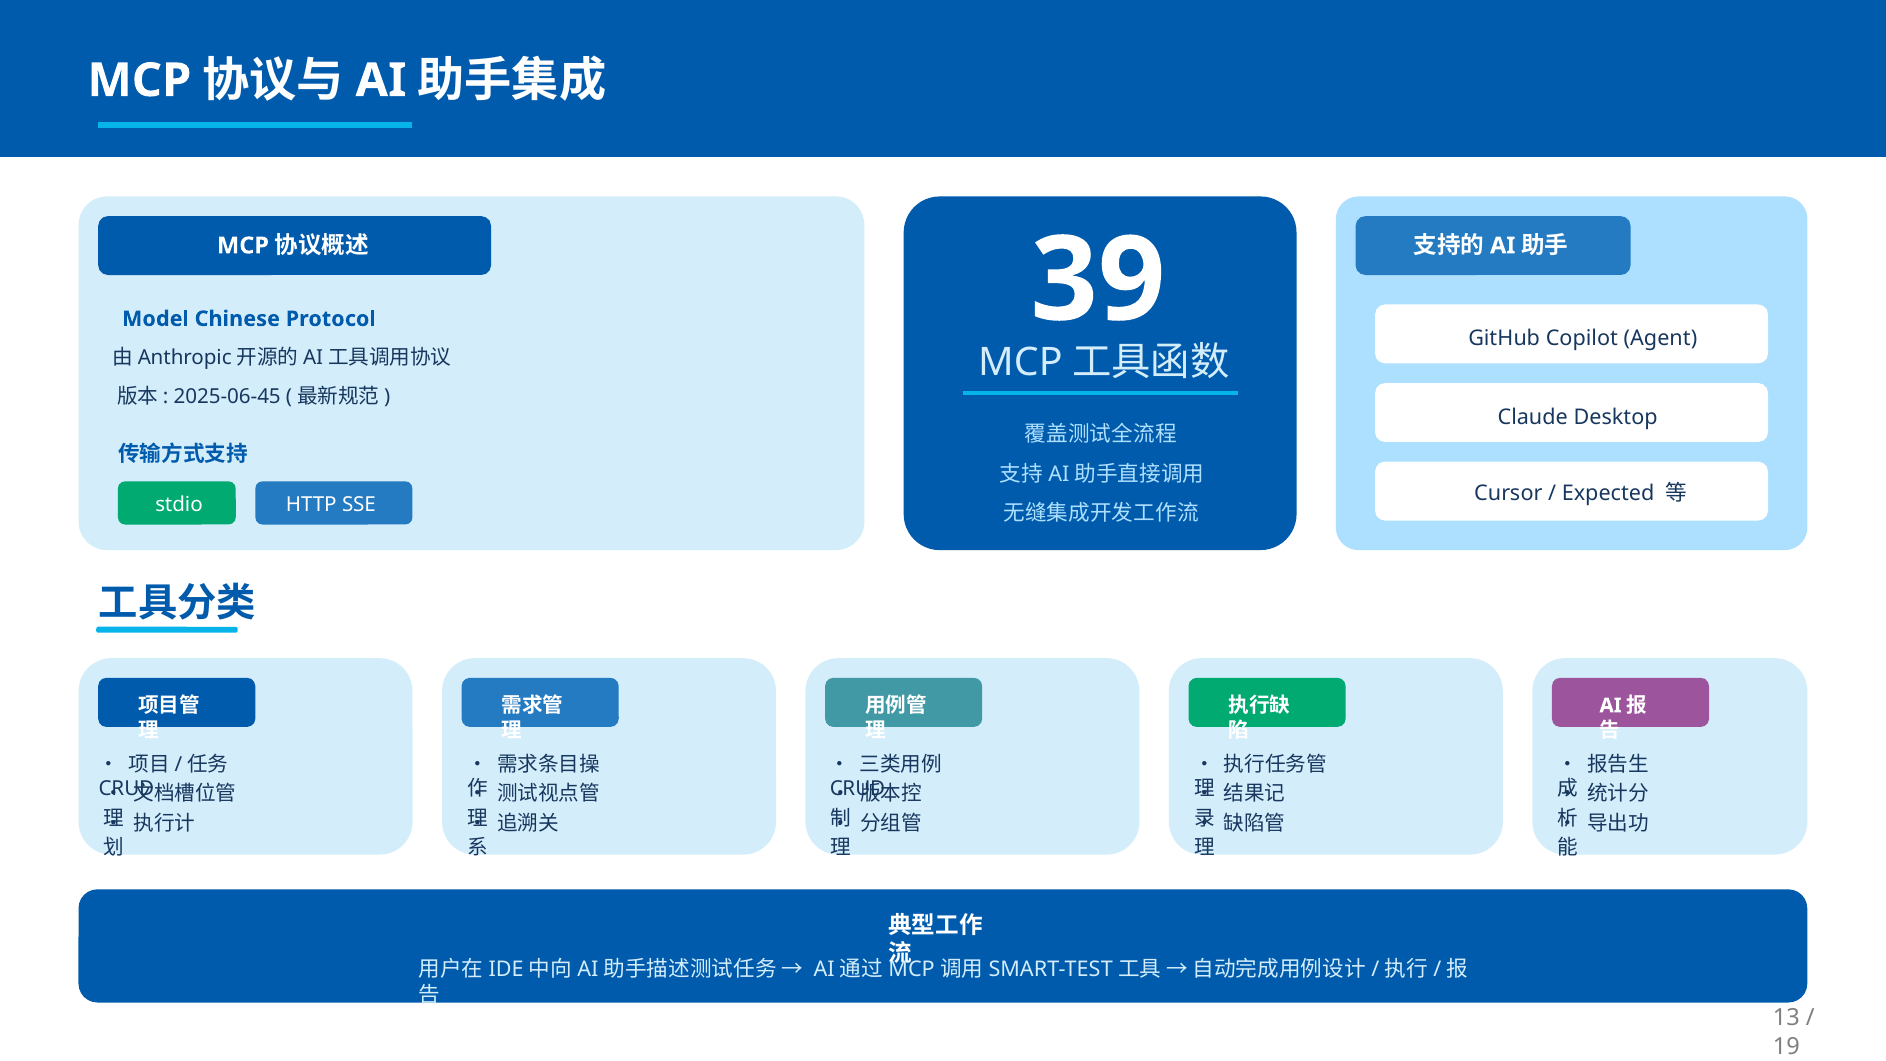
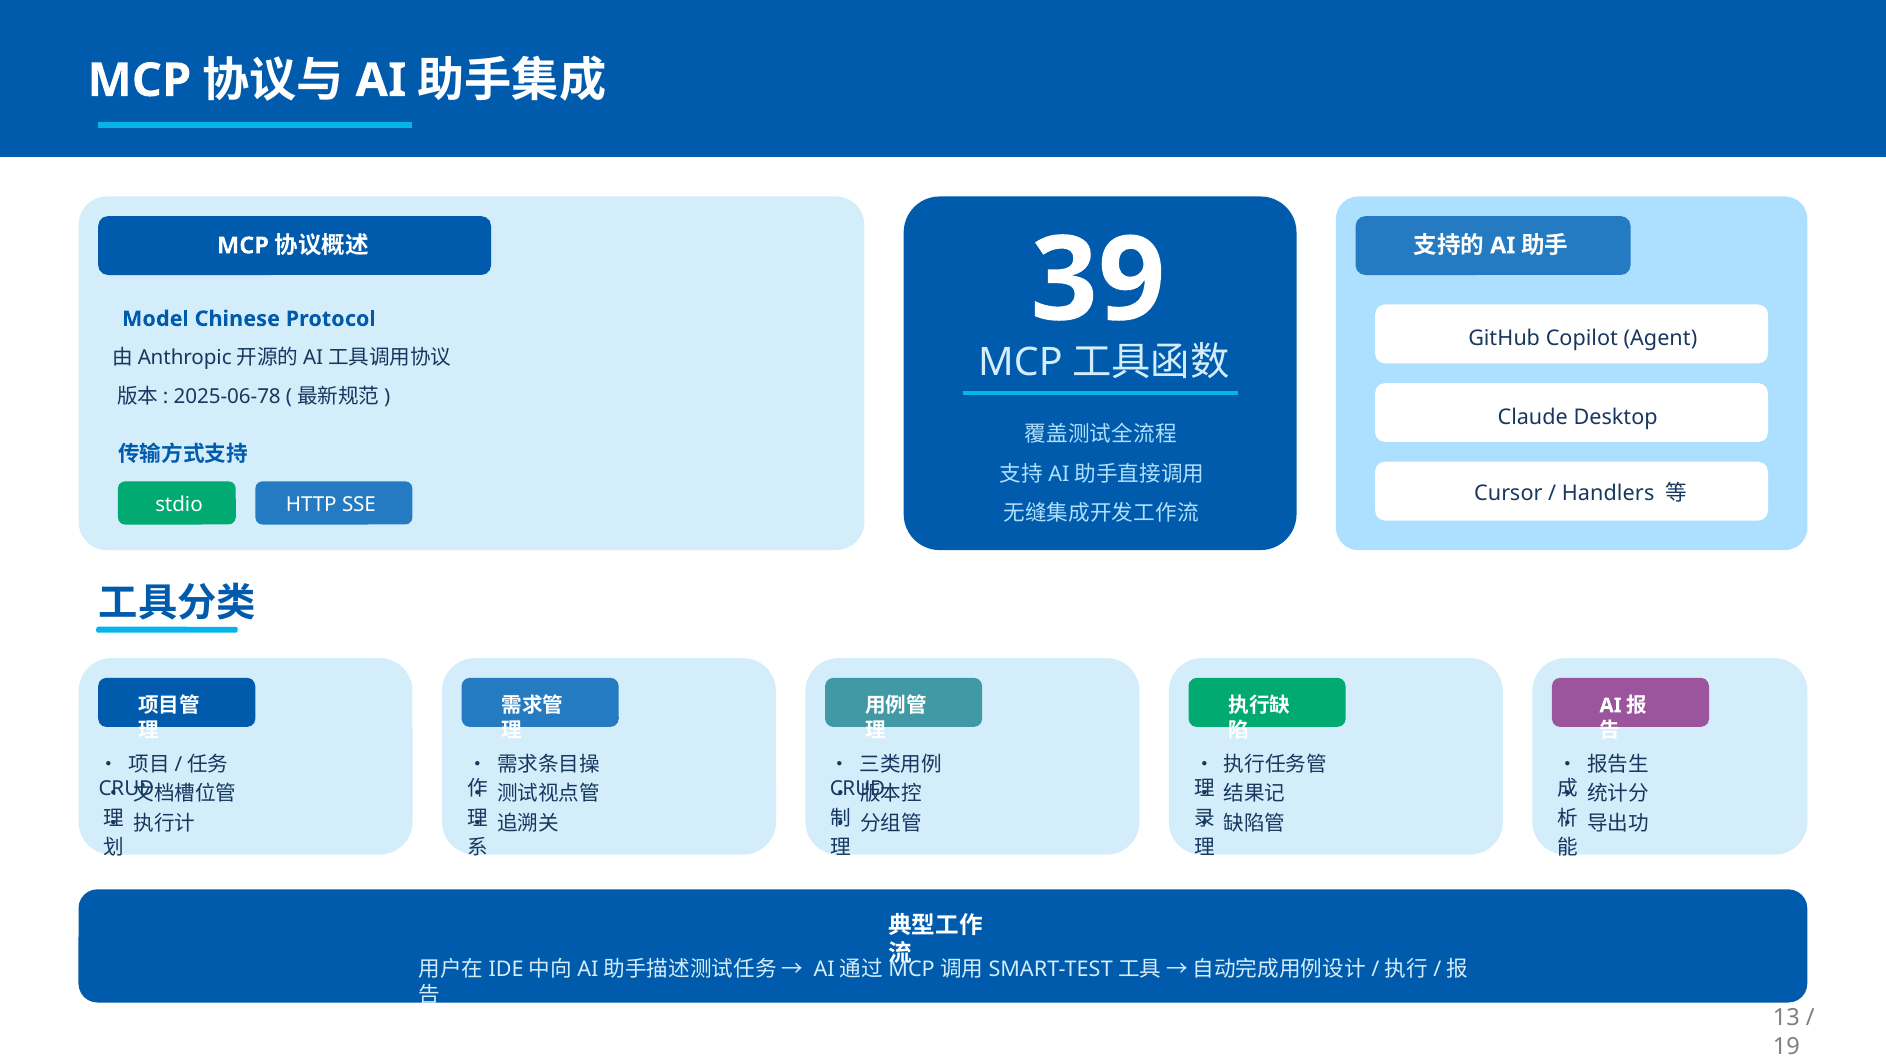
2025-06-45: 2025-06-45 -> 2025-06-78
Expected: Expected -> Handlers
